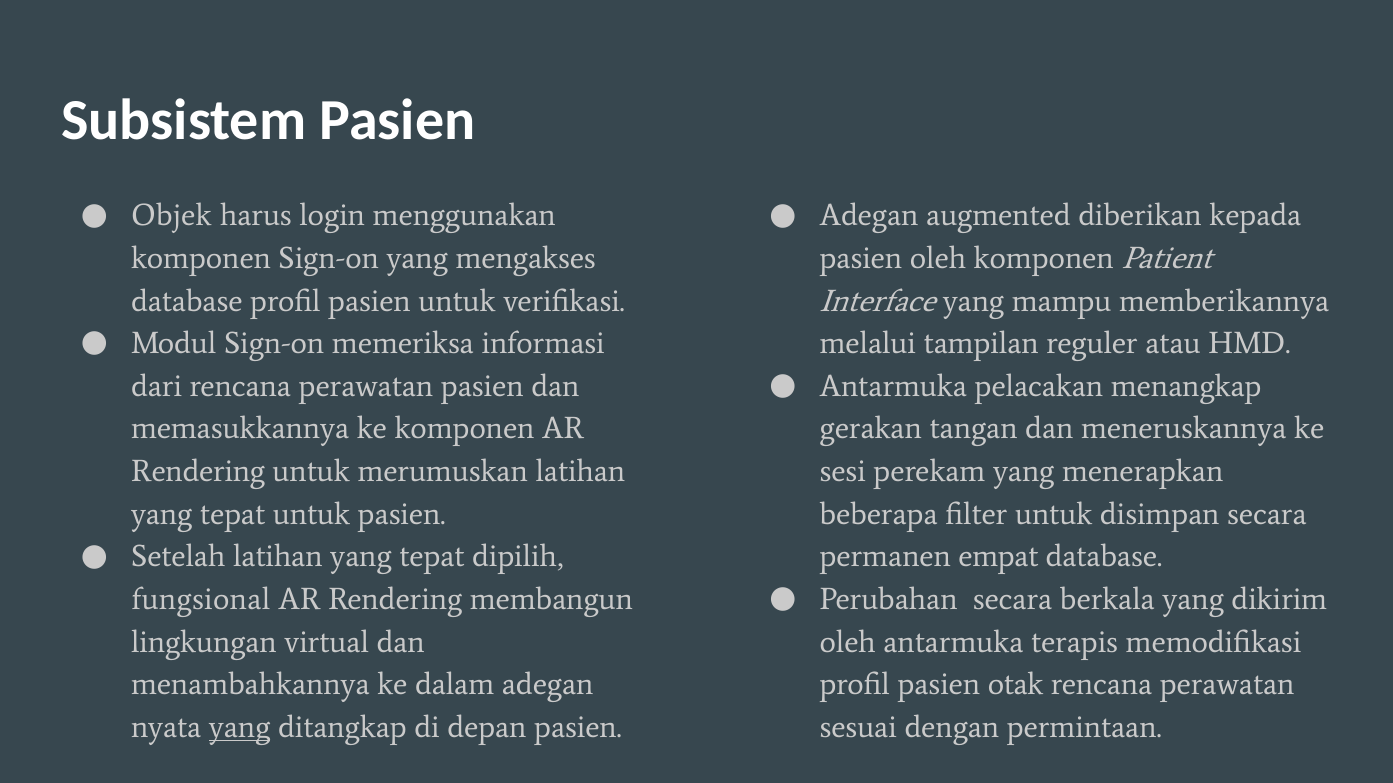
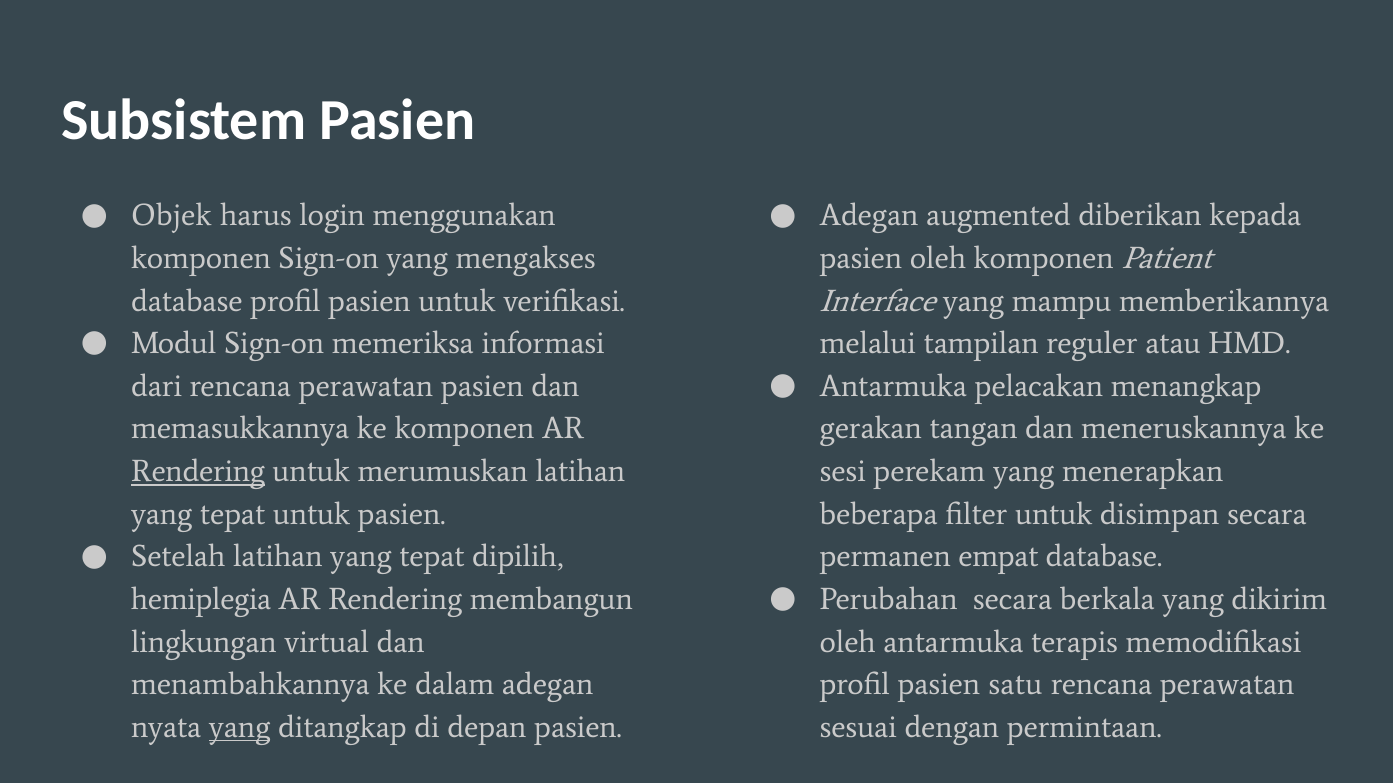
Rendering at (198, 472) underline: none -> present
fungsional: fungsional -> hemiplegia
otak: otak -> satu
